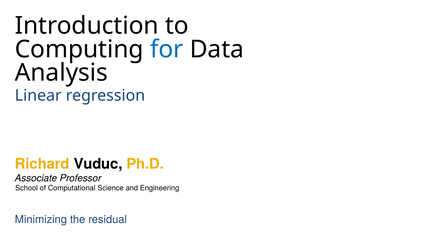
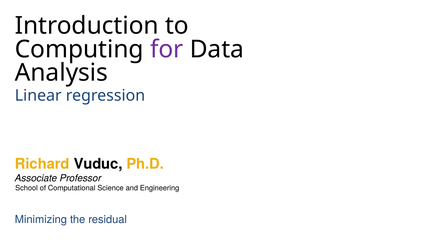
for colour: blue -> purple
